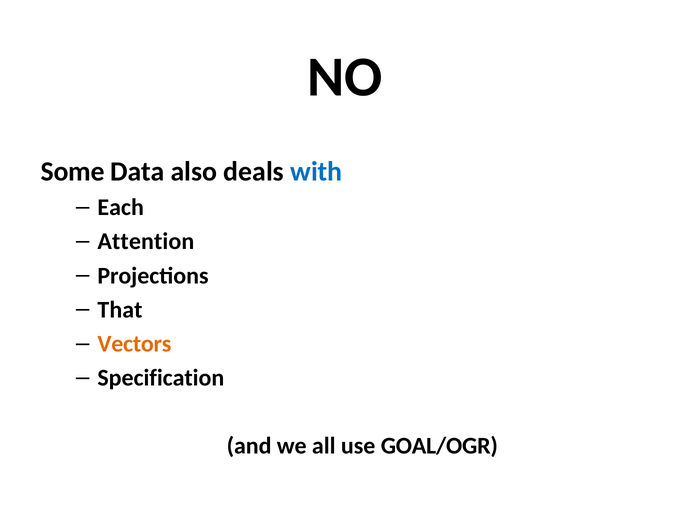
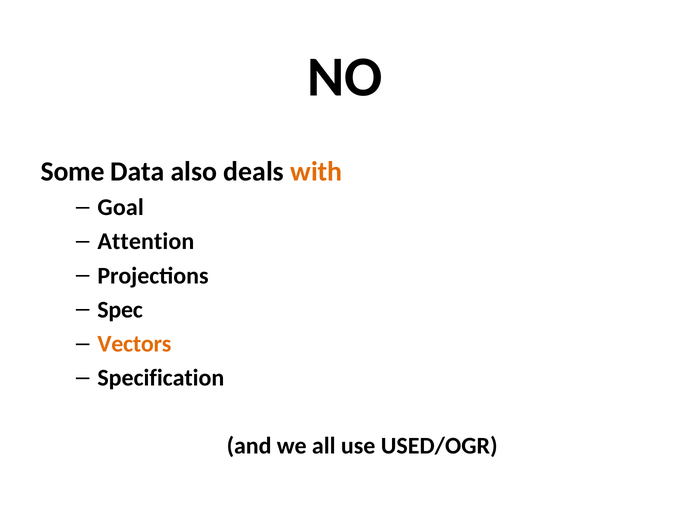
with colour: blue -> orange
Each: Each -> Goal
That: That -> Spec
GOAL/OGR: GOAL/OGR -> USED/OGR
